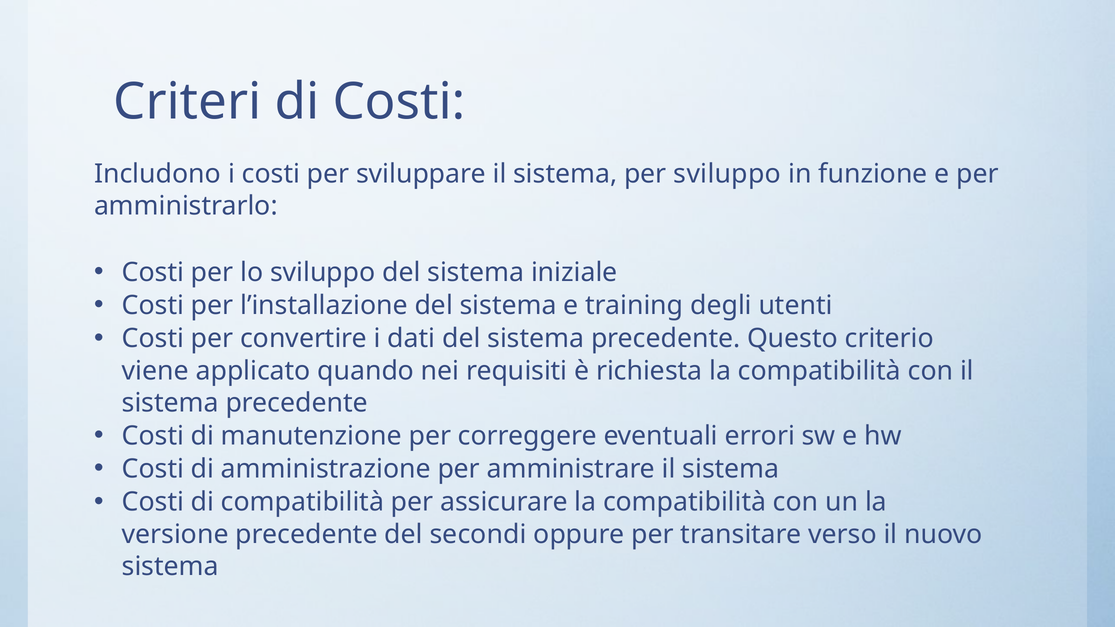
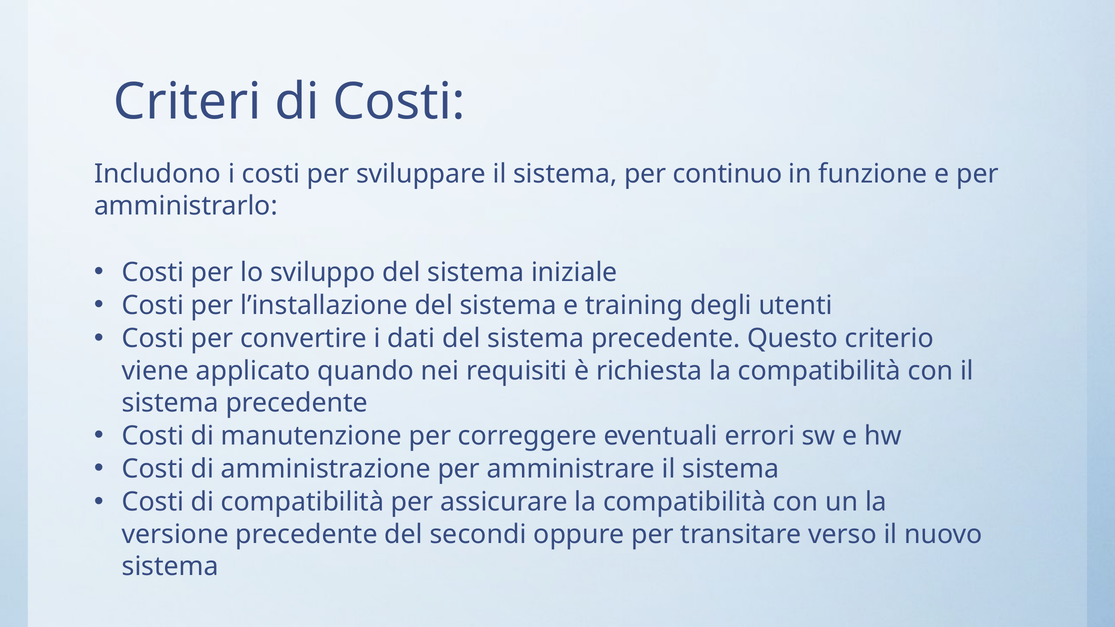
per sviluppo: sviluppo -> continuo
